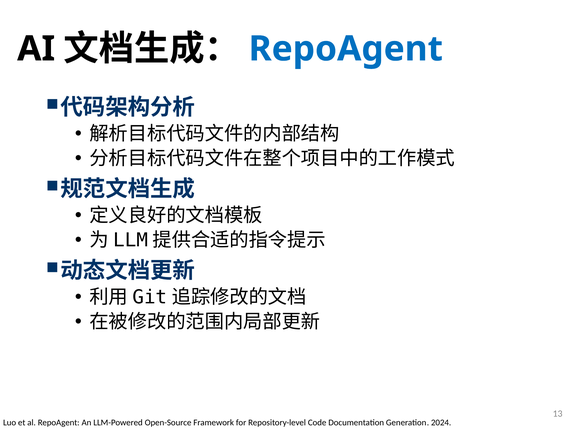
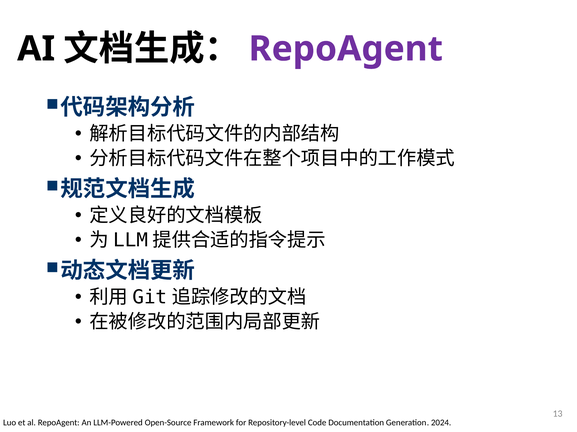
RepoAgent at (346, 49) colour: blue -> purple
